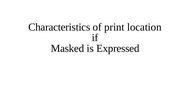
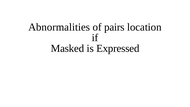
Characteristics: Characteristics -> Abnormalities
print: print -> pairs
